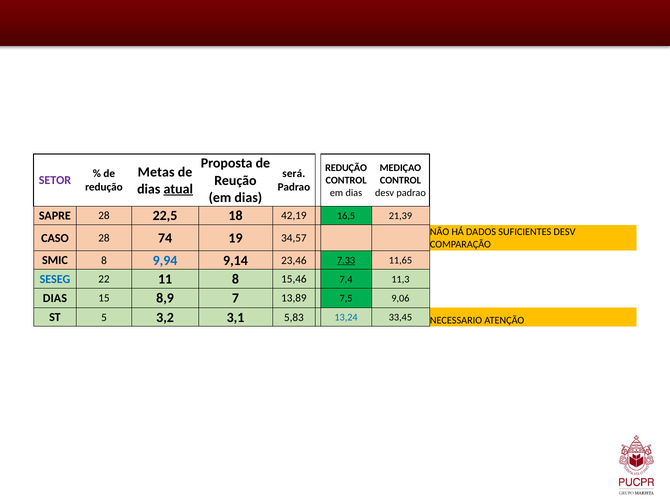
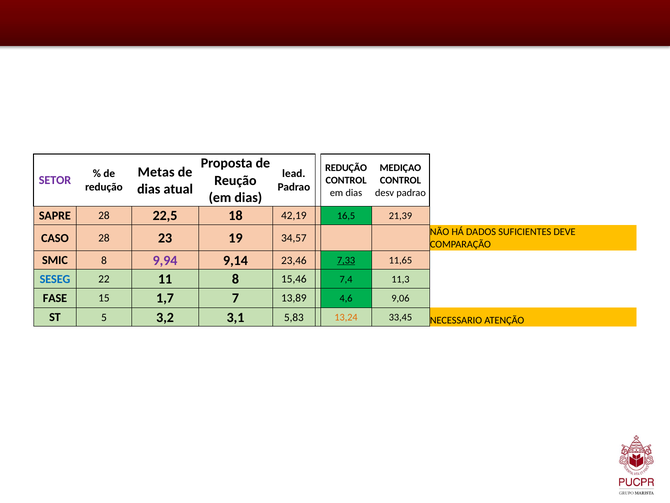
será: será -> lead
atual underline: present -> none
SUFICIENTES DESV: DESV -> DEVE
74: 74 -> 23
9,94 colour: blue -> purple
DIAS at (55, 298): DIAS -> FASE
8,9: 8,9 -> 1,7
7,5: 7,5 -> 4,6
13,24 colour: blue -> orange
